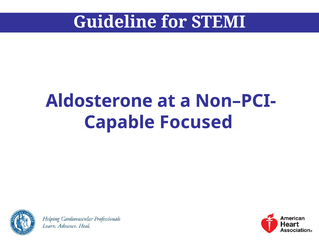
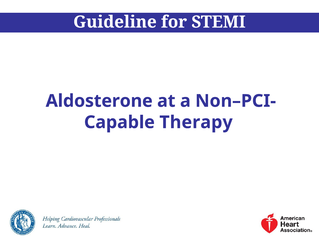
Focused: Focused -> Therapy
